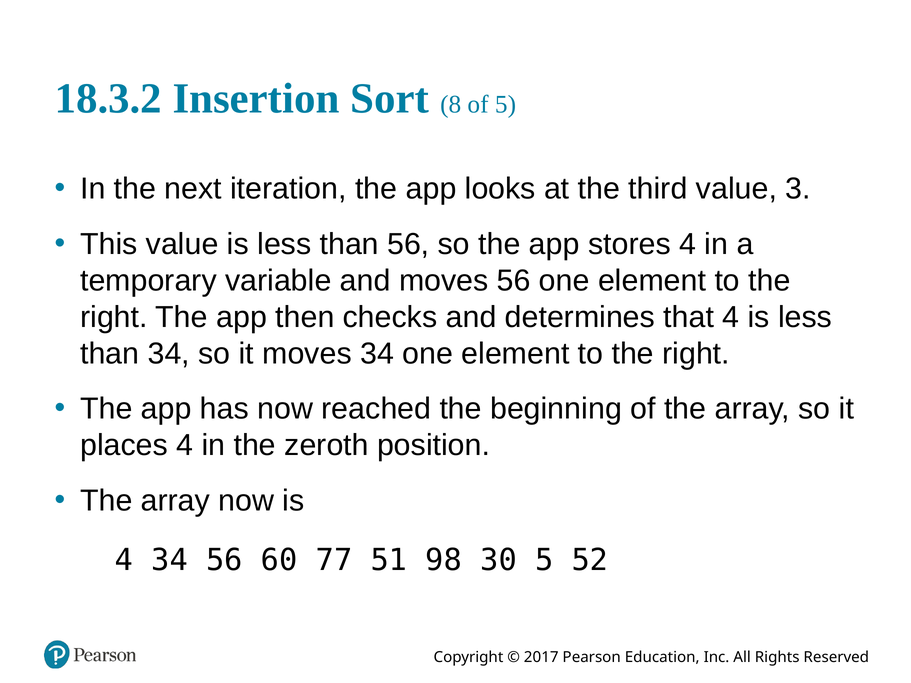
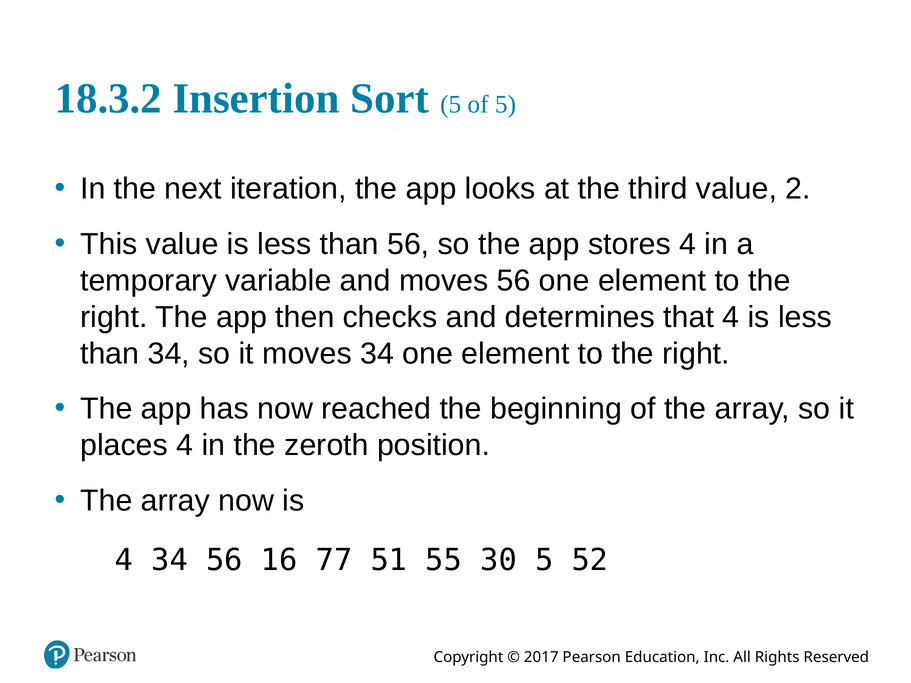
Sort 8: 8 -> 5
3: 3 -> 2
60: 60 -> 16
98: 98 -> 55
